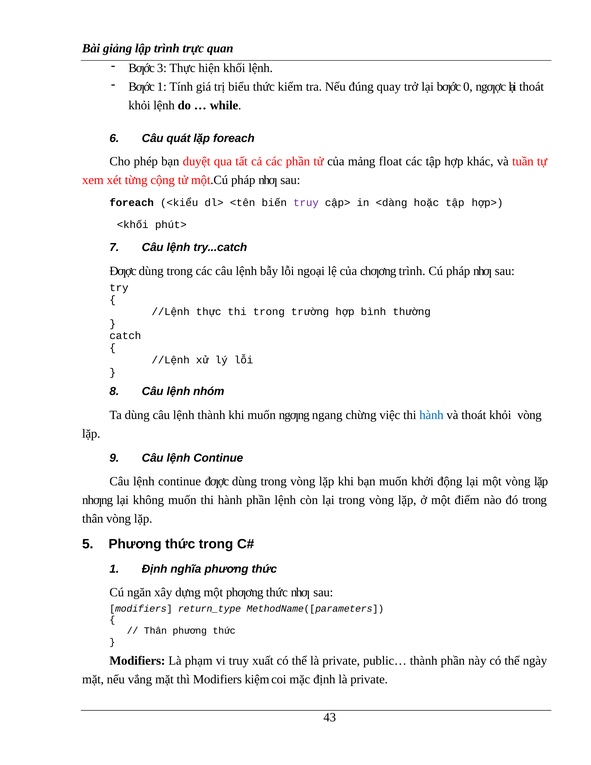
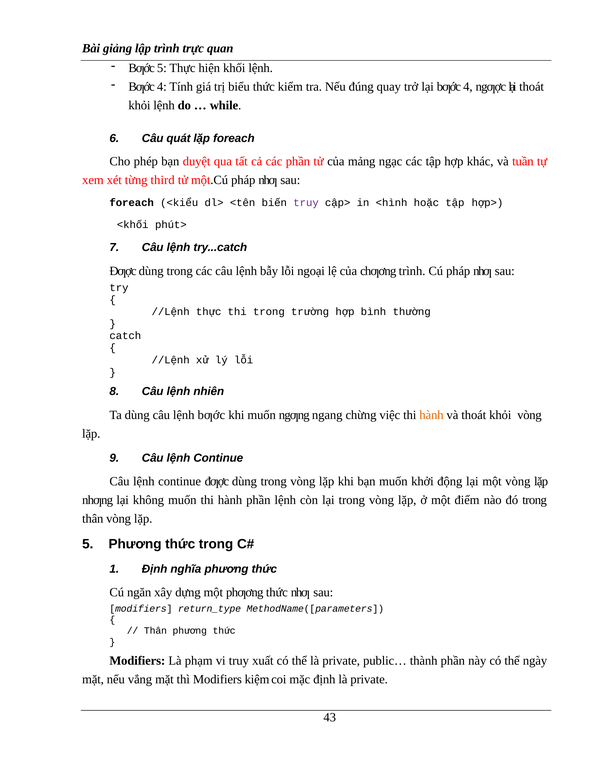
Bƣớc 3: 3 -> 5
1 at (162, 87): 1 -> 4
lại bƣớc 0: 0 -> 4
float: float -> ngạc
cộng: cộng -> third
<dàng: <dàng -> <hình
nhóm: nhóm -> nhiên
lệnh thành: thành -> bƣớc
hành at (431, 415) colour: blue -> orange
